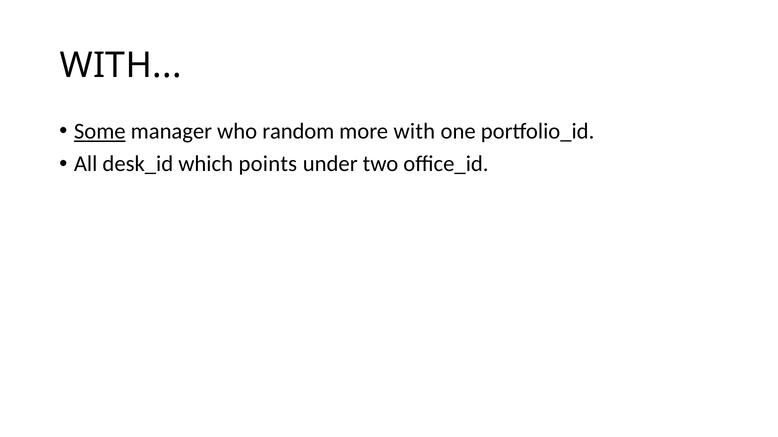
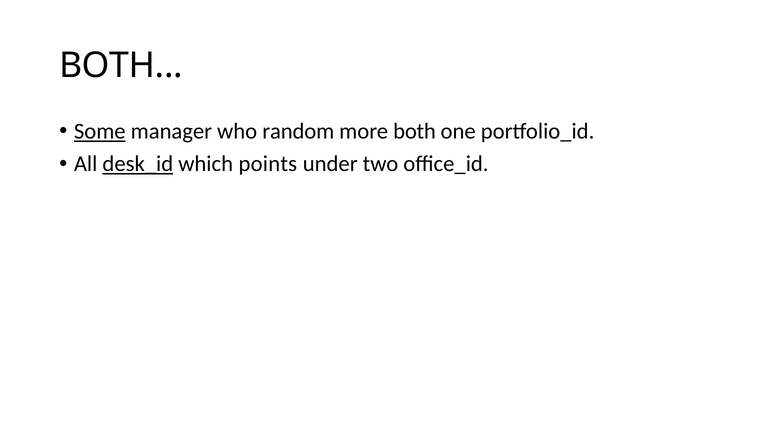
WITH at (121, 65): WITH -> BOTH
more with: with -> both
desk_id underline: none -> present
